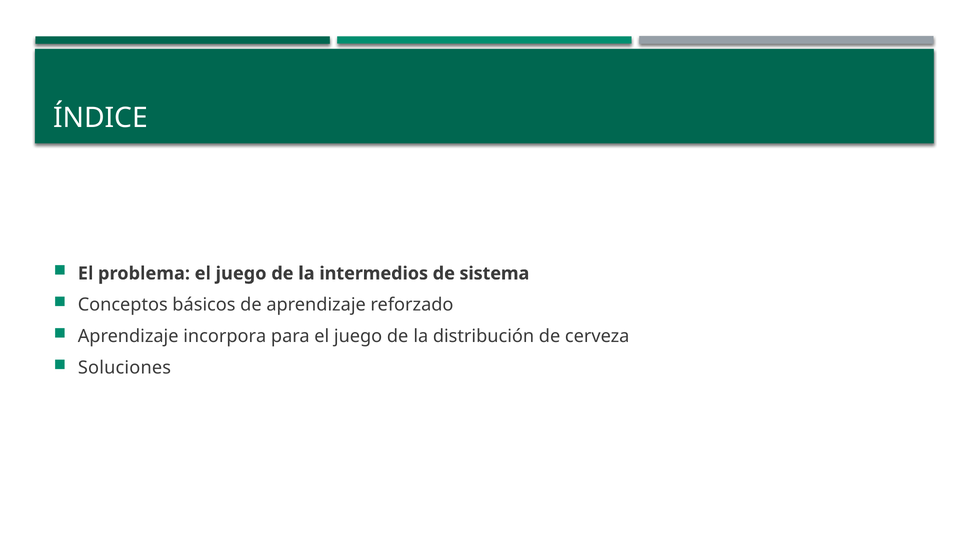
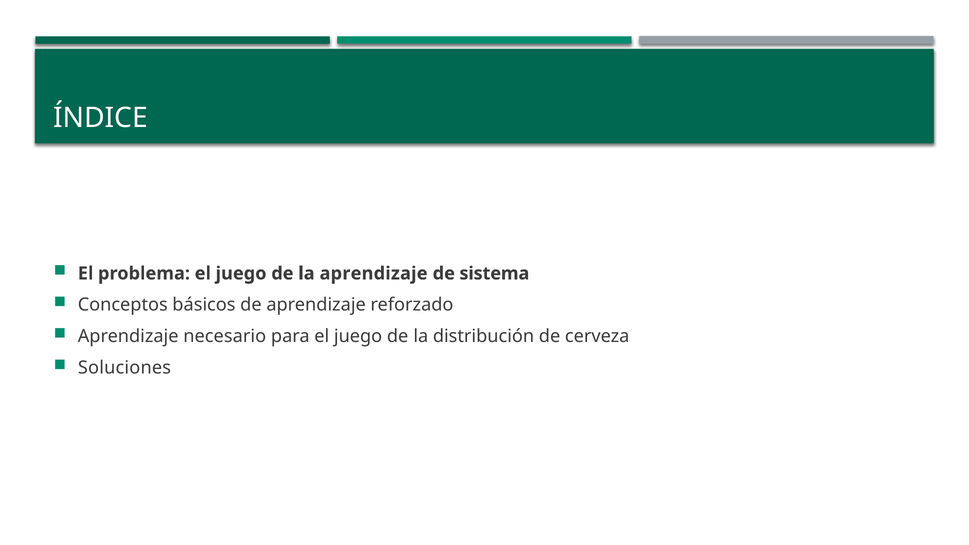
la intermedios: intermedios -> aprendizaje
incorpora: incorpora -> necesario
